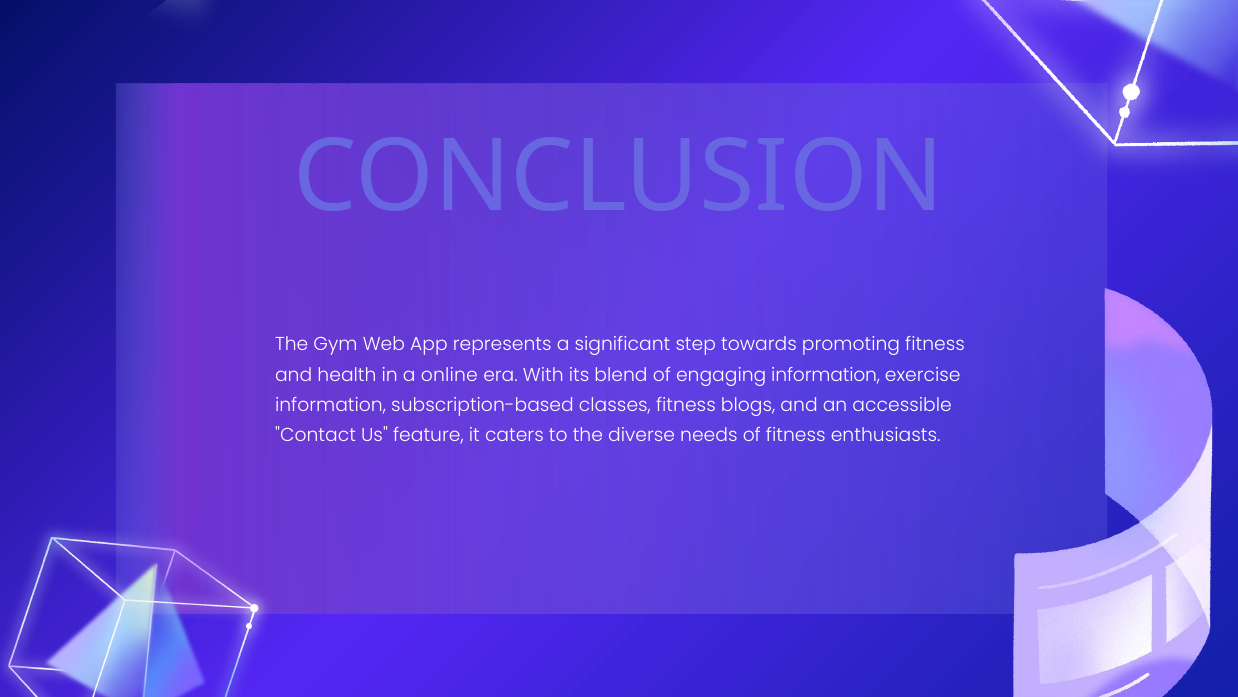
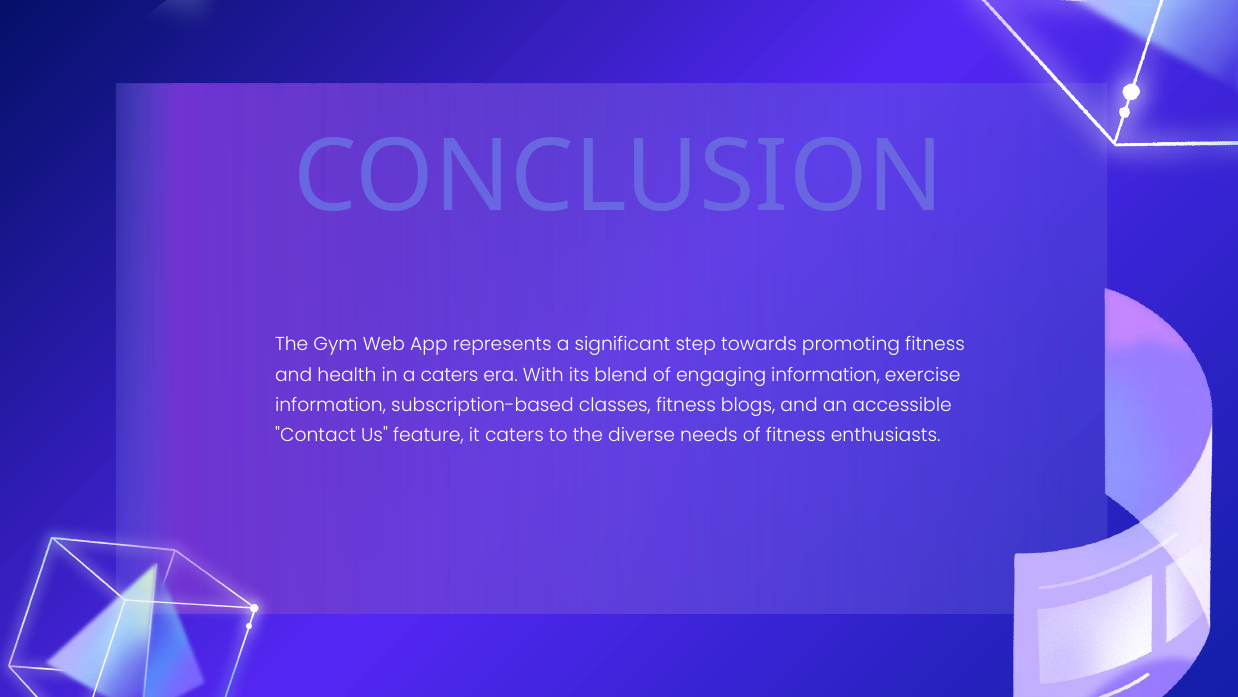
a online: online -> caters
